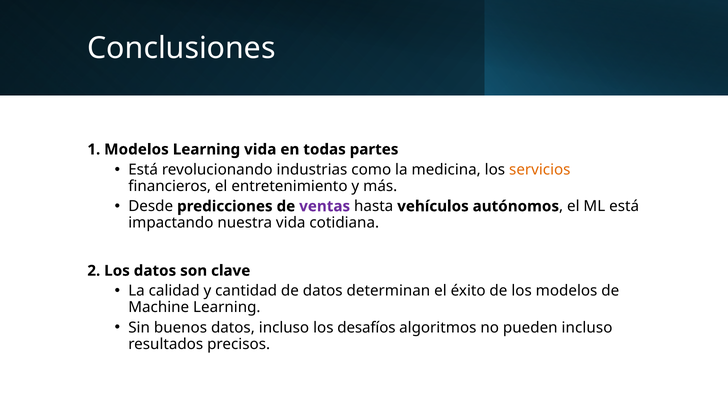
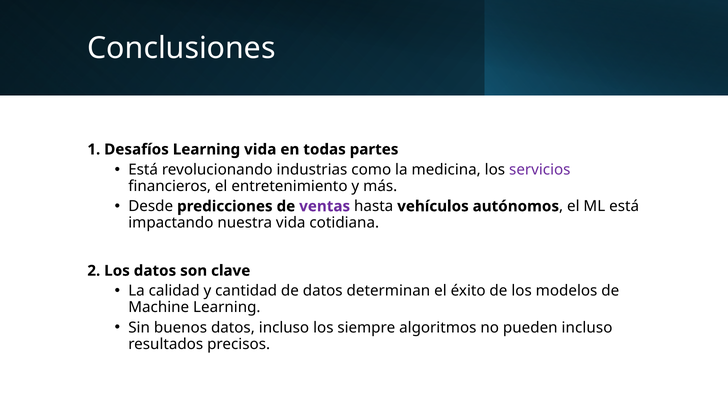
1 Modelos: Modelos -> Desafíos
servicios colour: orange -> purple
desafíos: desafíos -> siempre
